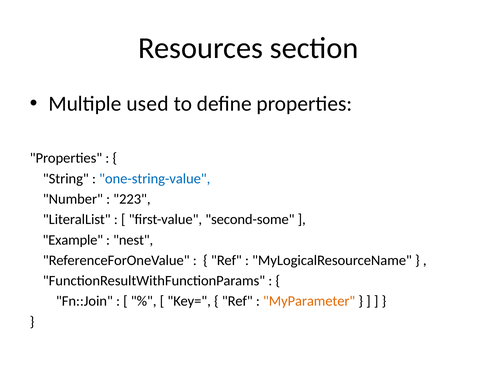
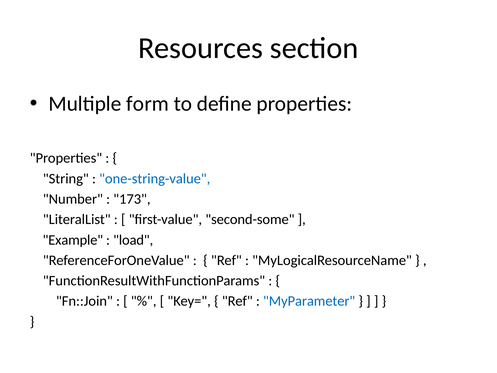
used: used -> form
223: 223 -> 173
nest: nest -> load
MyParameter colour: orange -> blue
